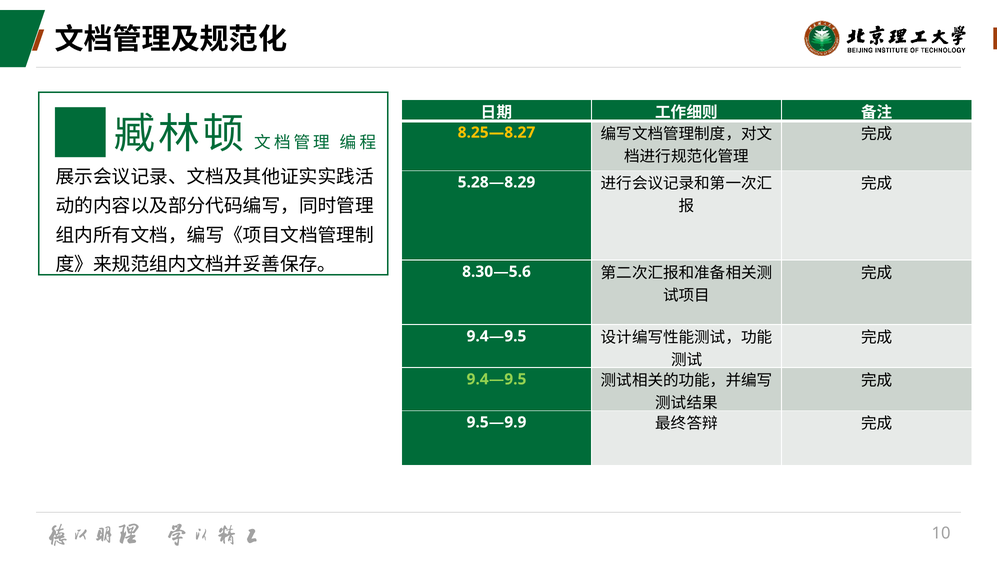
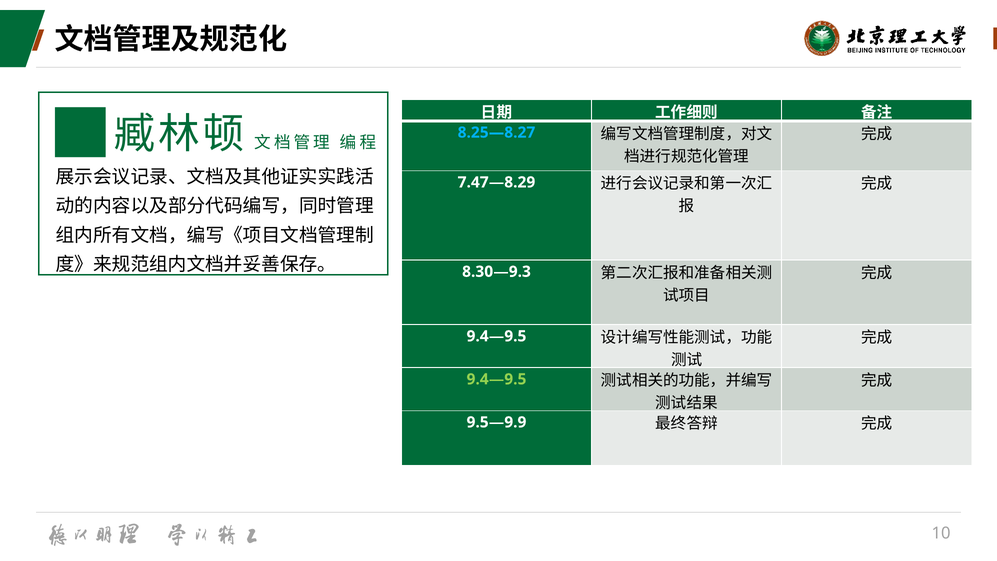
8.25—8.27 colour: yellow -> light blue
5.28—8.29: 5.28—8.29 -> 7.47—8.29
8.30—5.6: 8.30—5.6 -> 8.30—9.3
